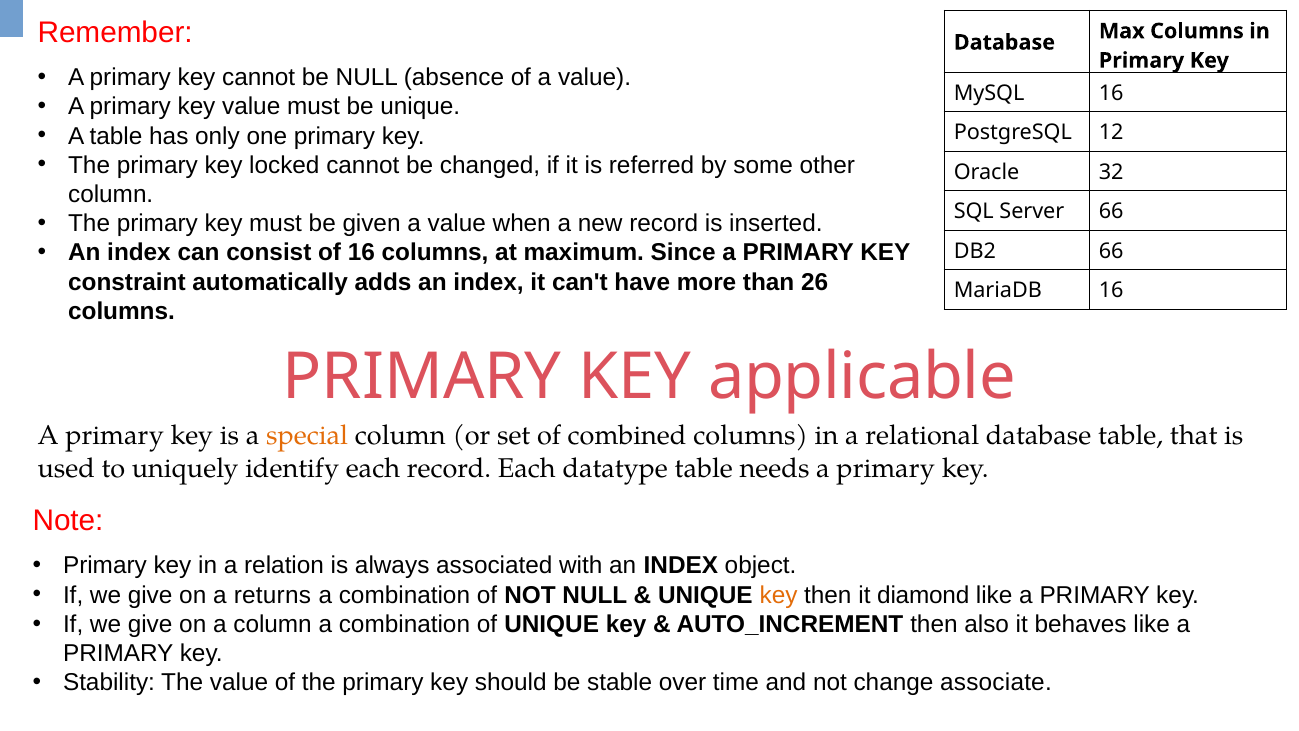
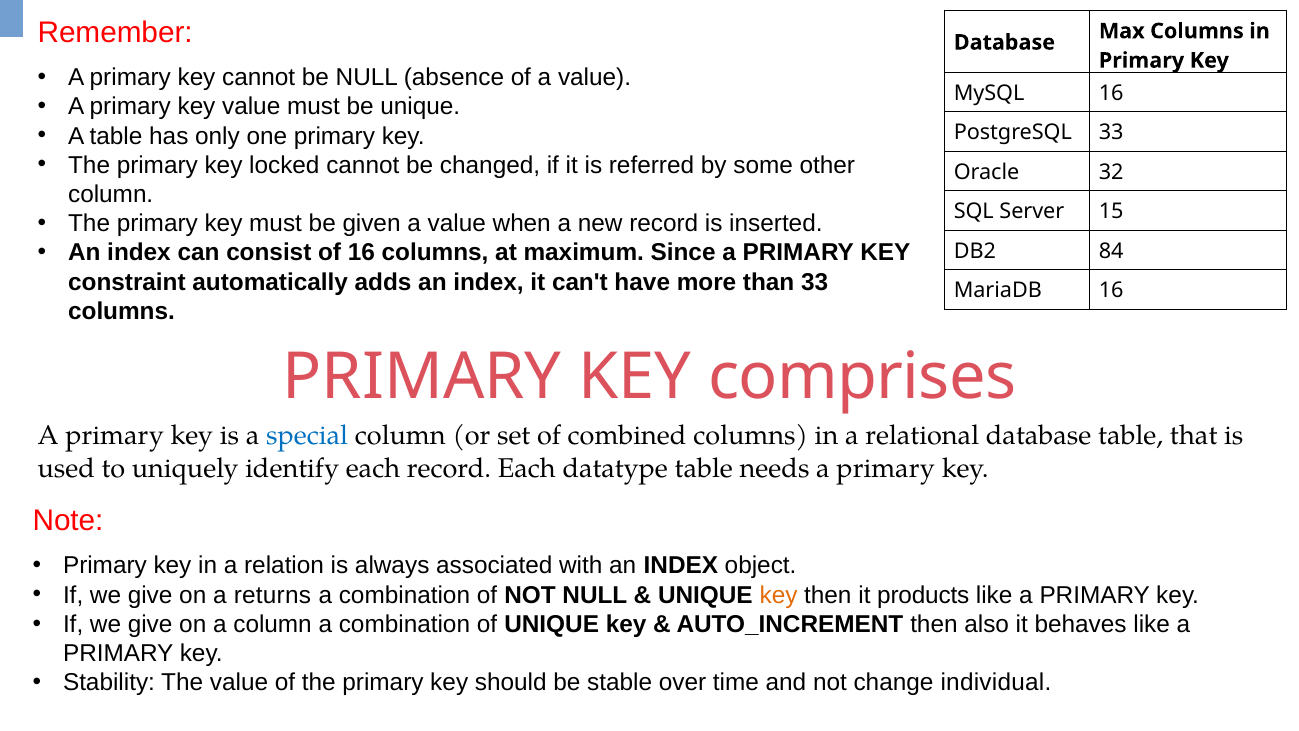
PostgreSQL 12: 12 -> 33
Server 66: 66 -> 15
DB2 66: 66 -> 84
than 26: 26 -> 33
applicable: applicable -> comprises
special colour: orange -> blue
diamond: diamond -> products
associate: associate -> individual
